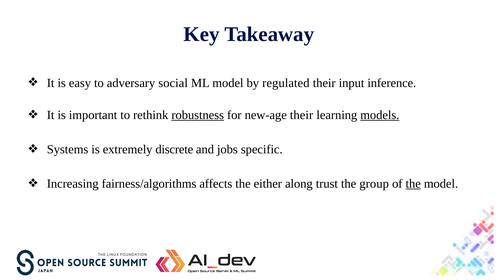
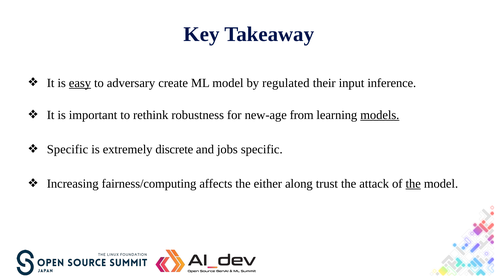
easy underline: none -> present
social: social -> create
robustness underline: present -> none
new-age their: their -> from
Systems at (68, 149): Systems -> Specific
fairness/algorithms: fairness/algorithms -> fairness/computing
group: group -> attack
